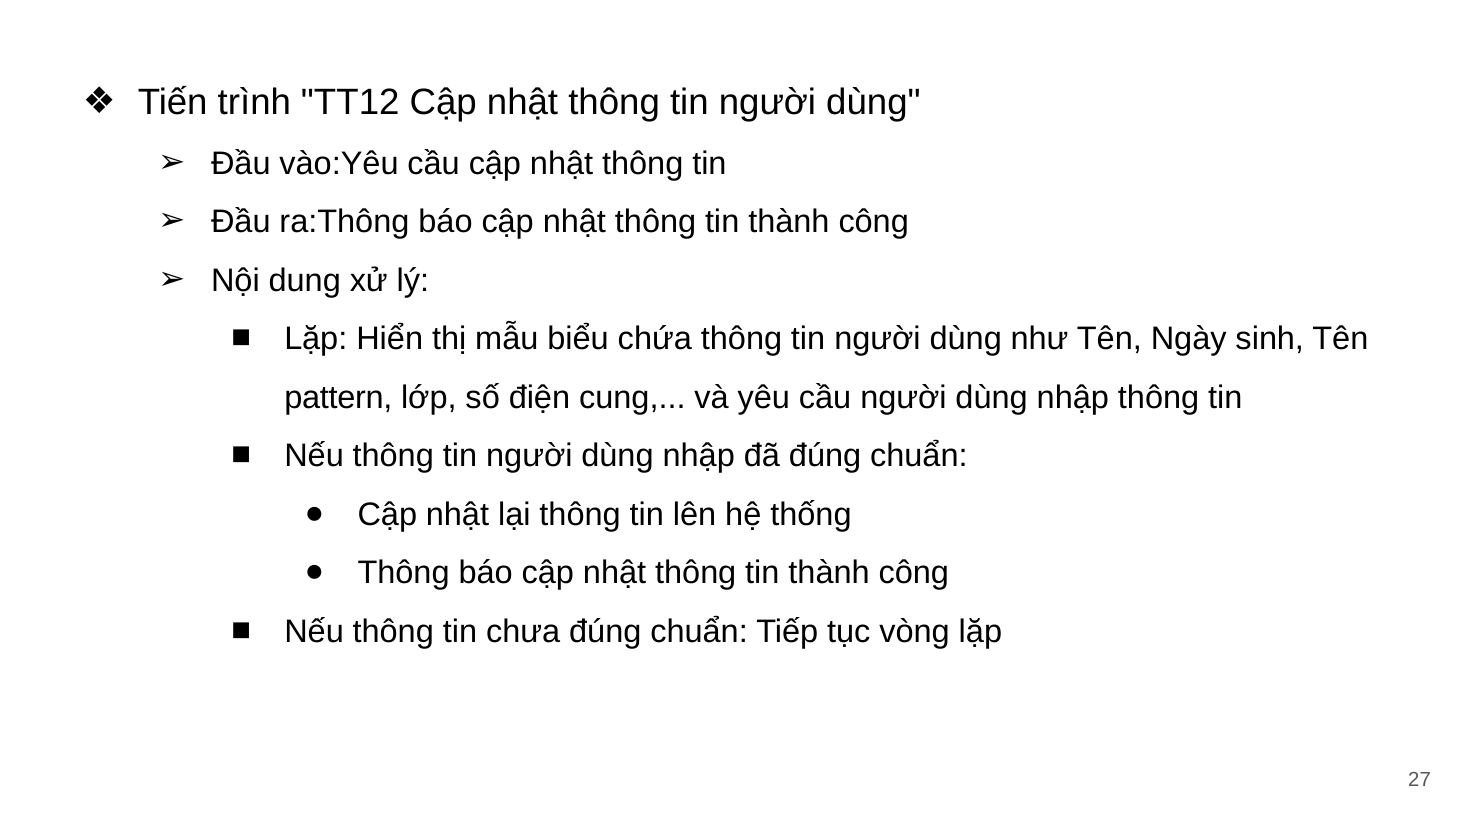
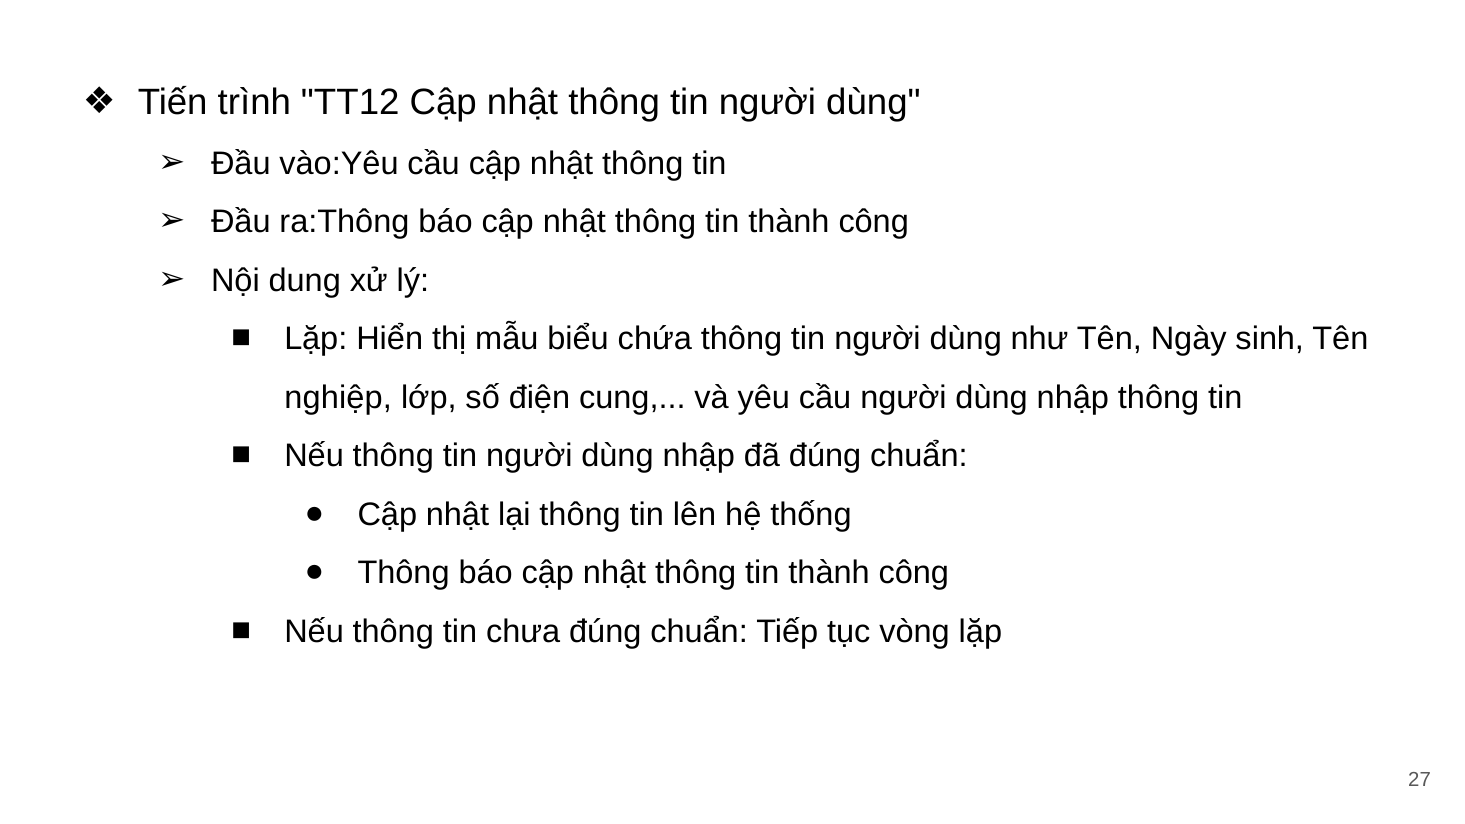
pattern: pattern -> nghiệp
